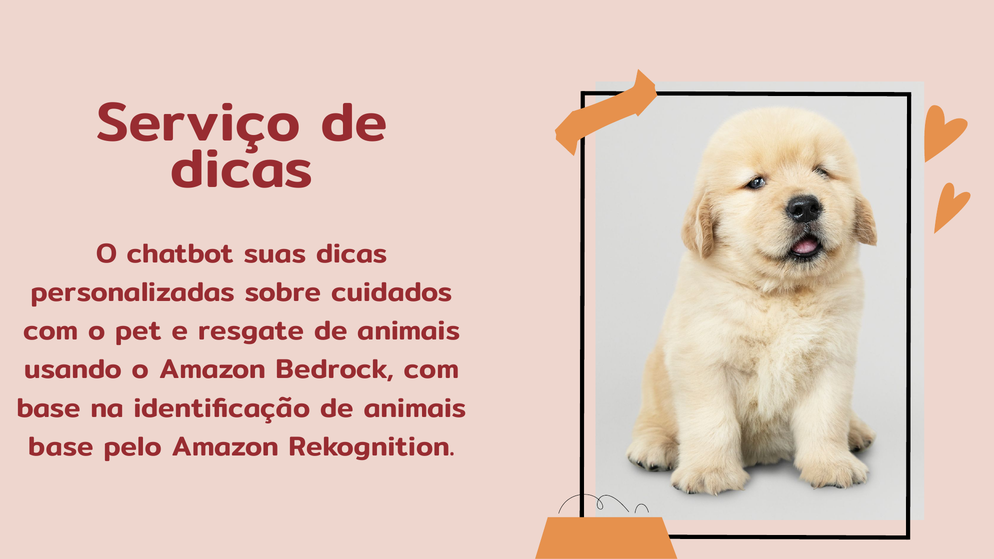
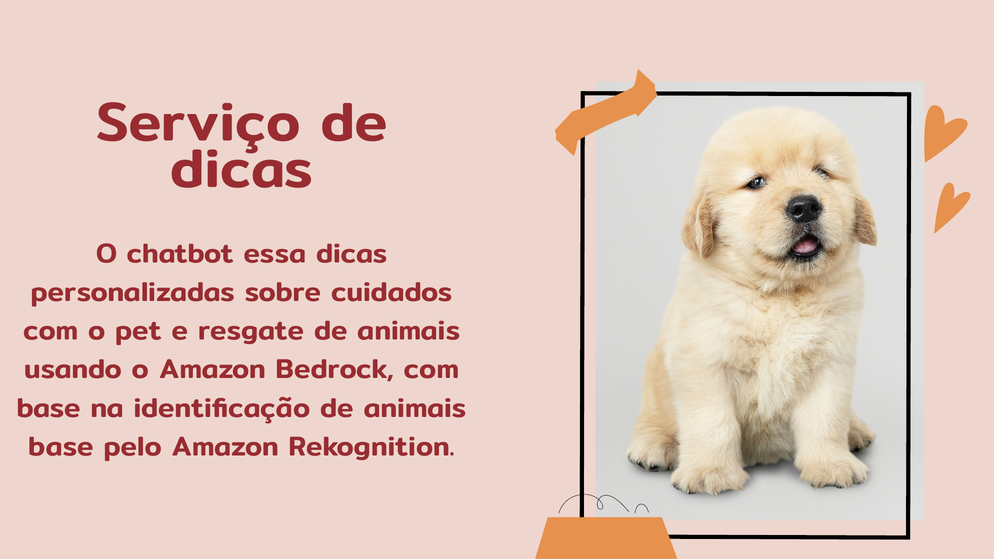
suas: suas -> essa
